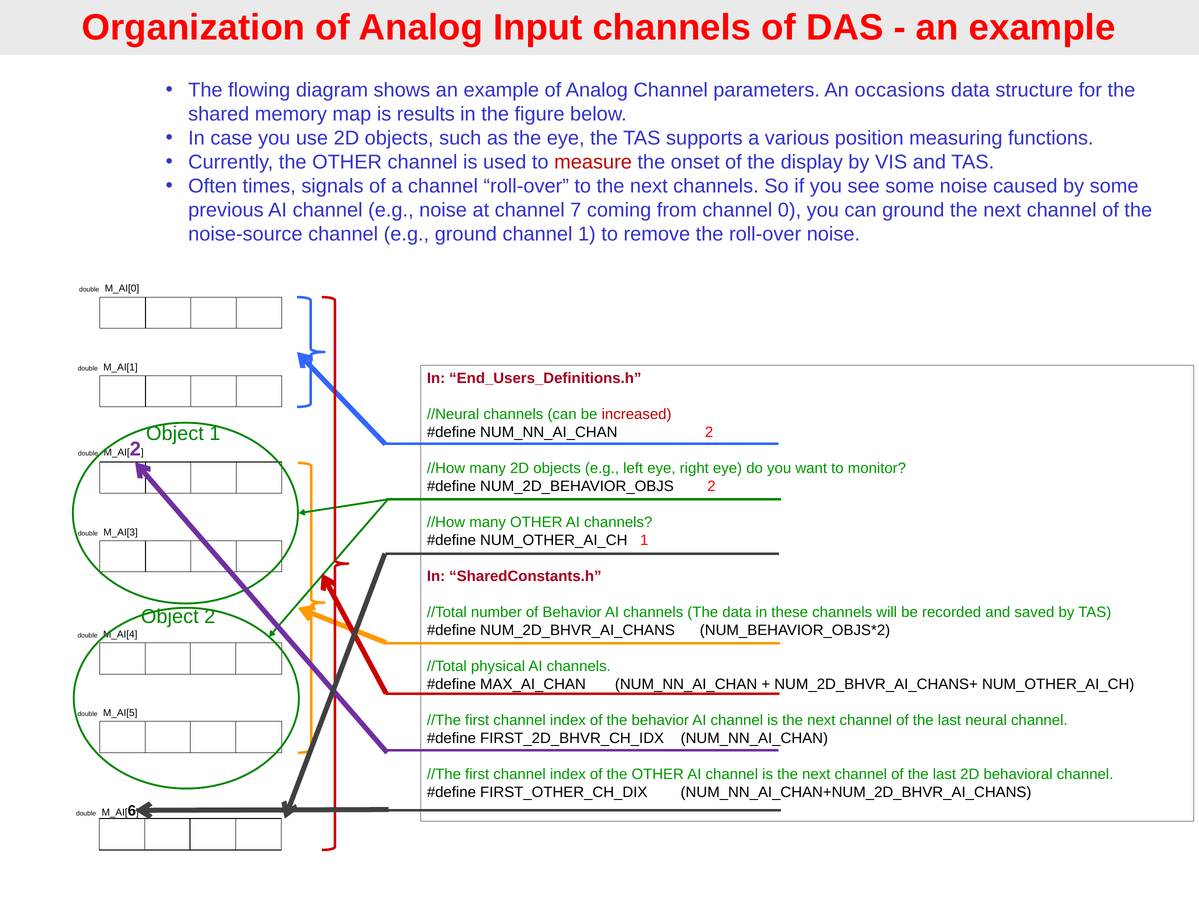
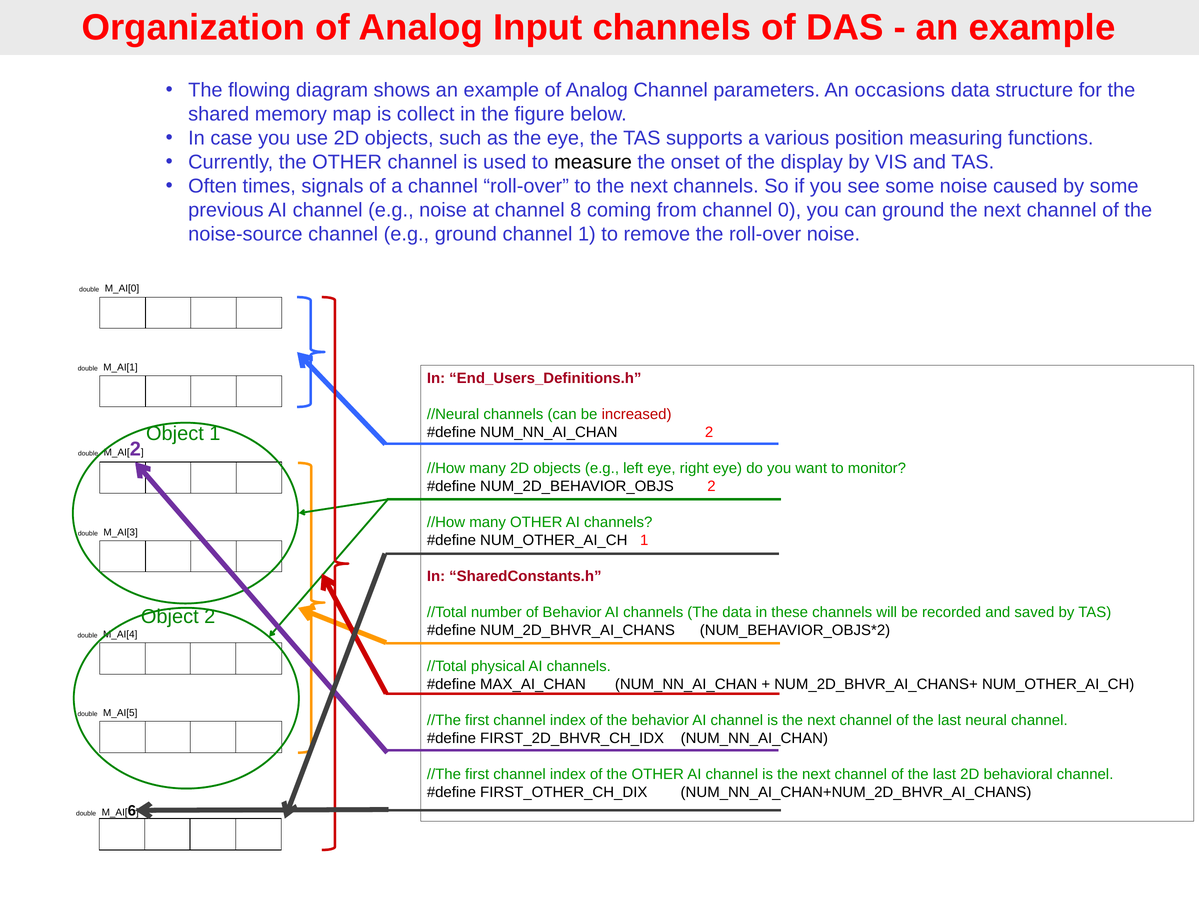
results: results -> collect
measure colour: red -> black
7: 7 -> 8
